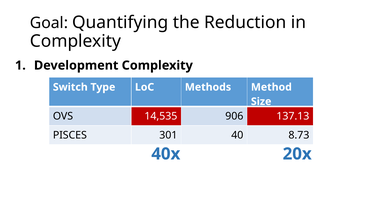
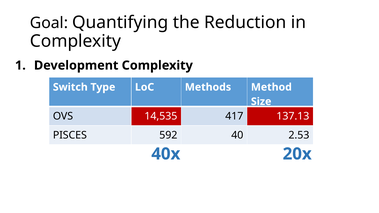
906: 906 -> 417
301: 301 -> 592
8.73: 8.73 -> 2.53
